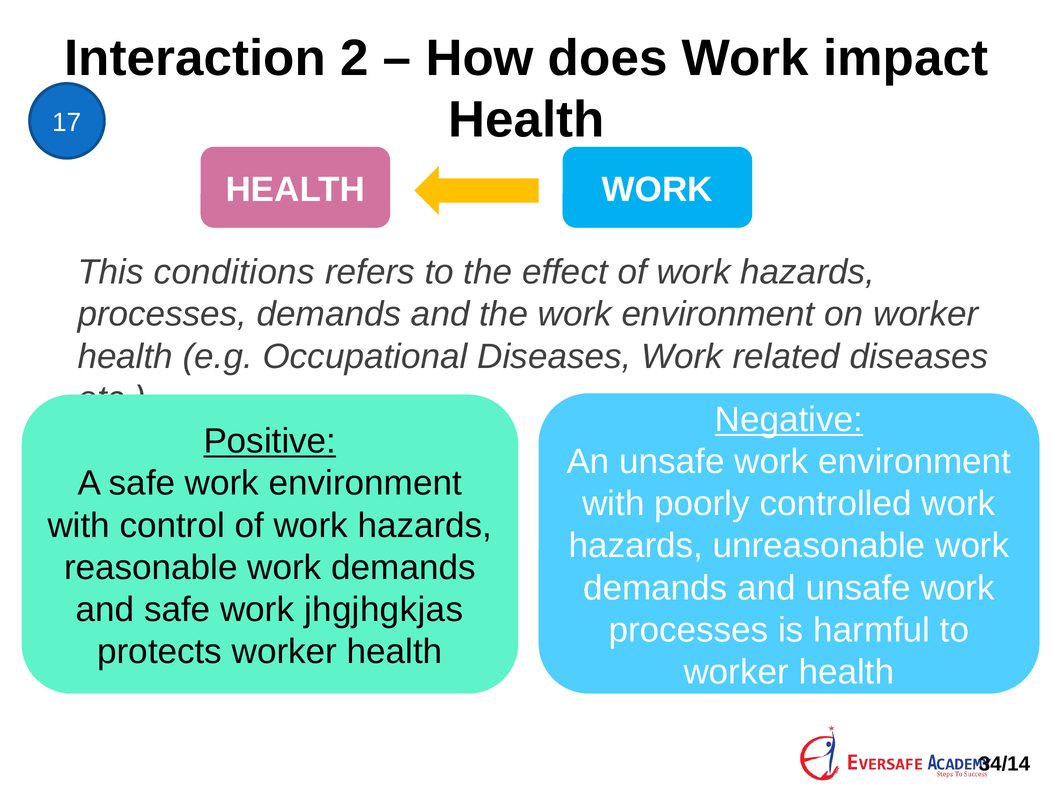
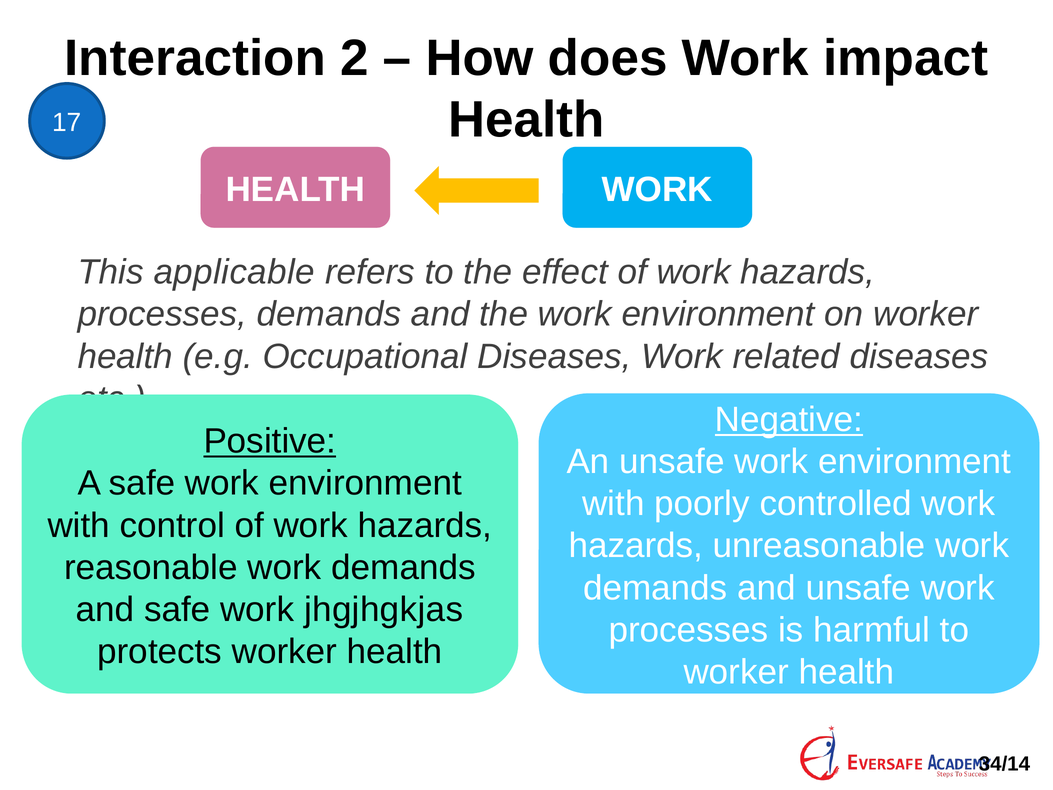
conditions: conditions -> applicable
